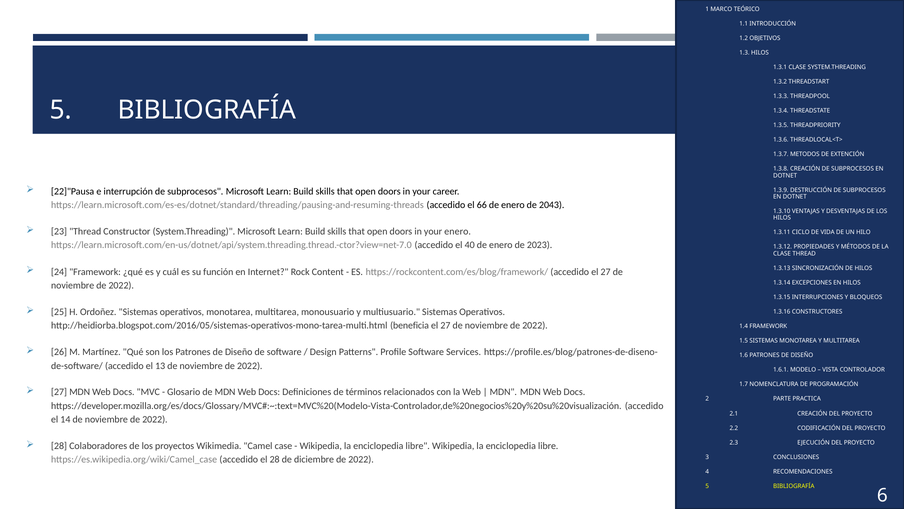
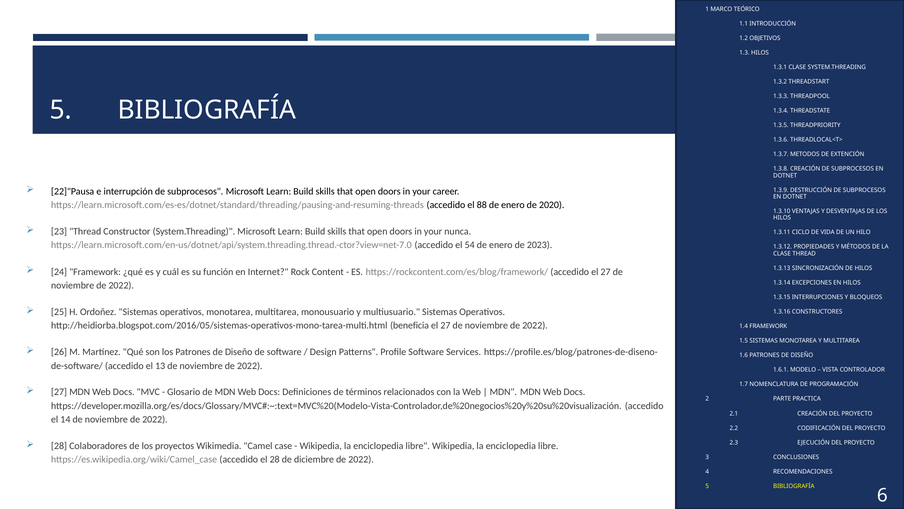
66: 66 -> 88
2043: 2043 -> 2020
your enero: enero -> nunca
40: 40 -> 54
